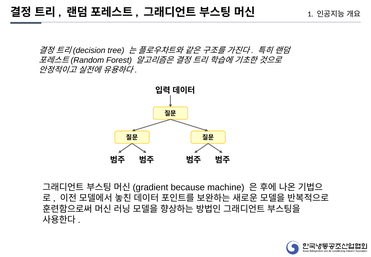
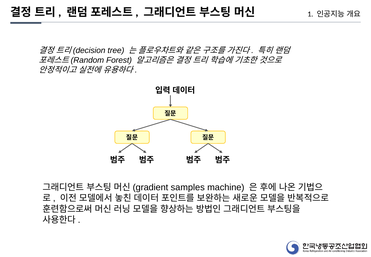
because: because -> samples
